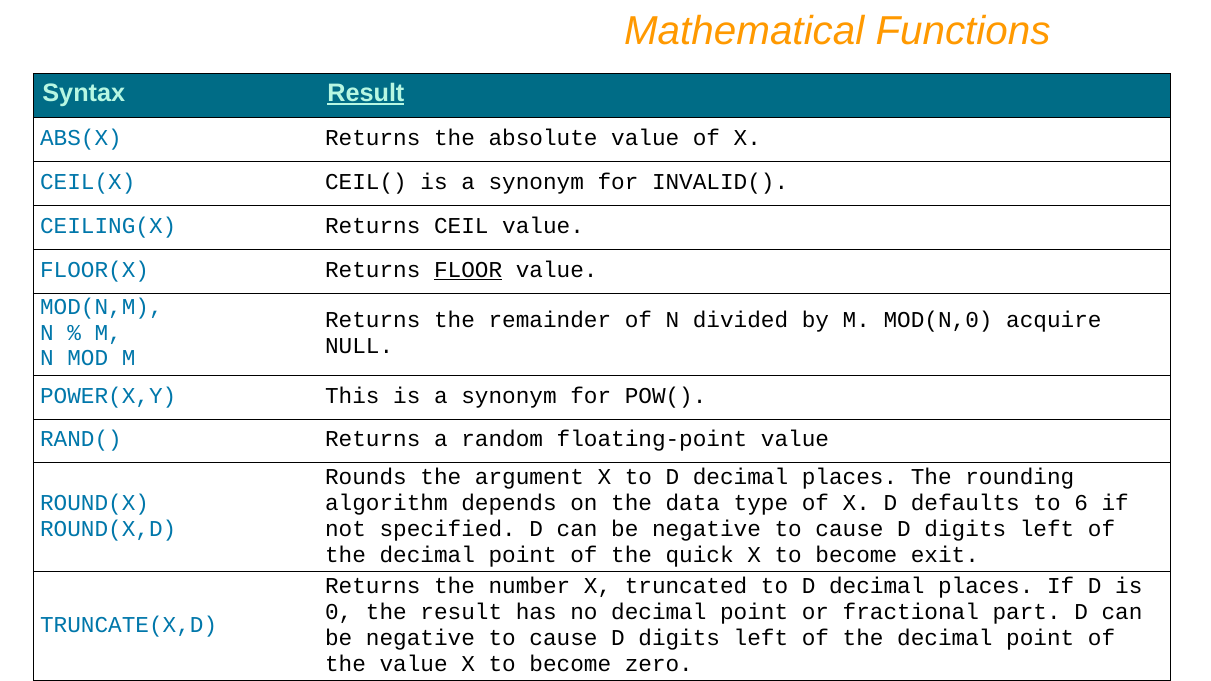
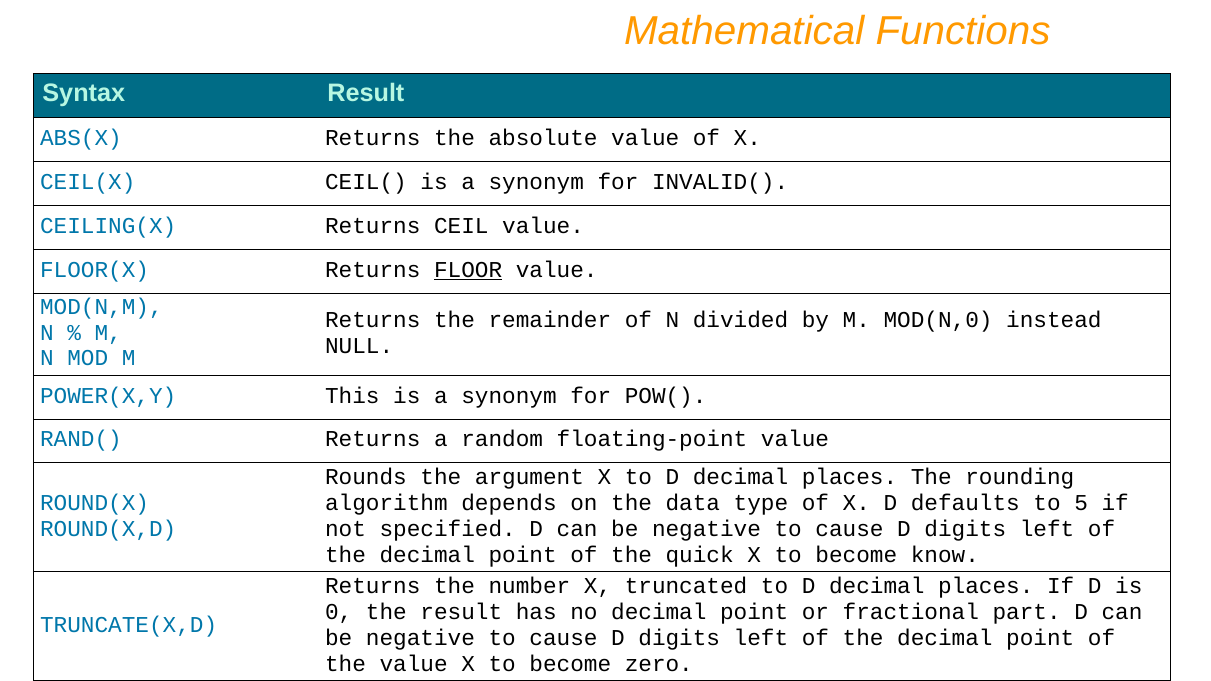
Result at (366, 93) underline: present -> none
acquire: acquire -> instead
6: 6 -> 5
exit: exit -> know
